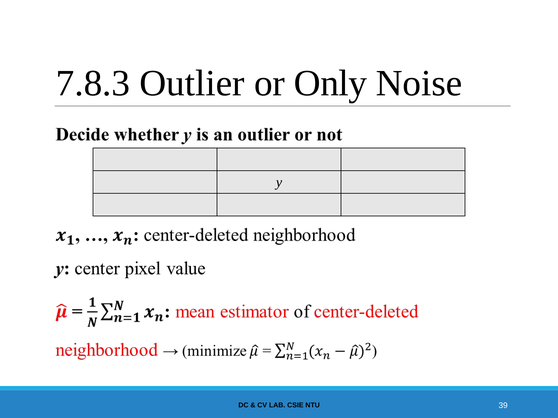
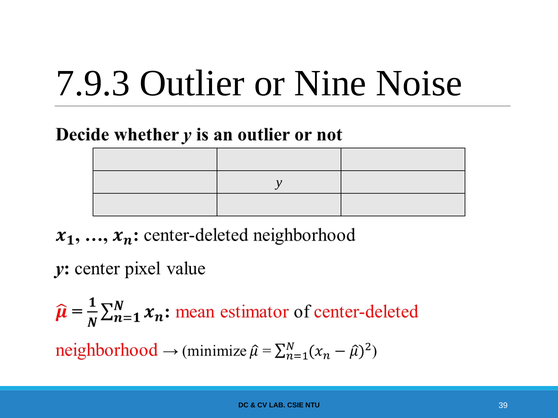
7.8.3: 7.8.3 -> 7.9.3
Only: Only -> Nine
